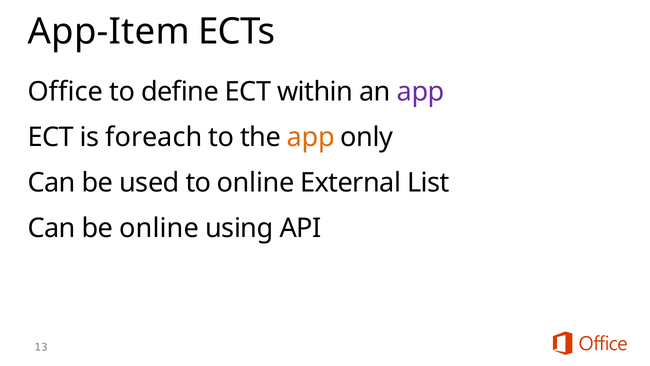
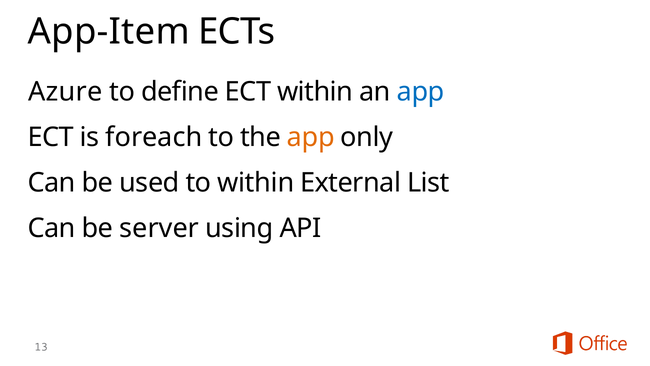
Office: Office -> Azure
app at (421, 92) colour: purple -> blue
to online: online -> within
be online: online -> server
